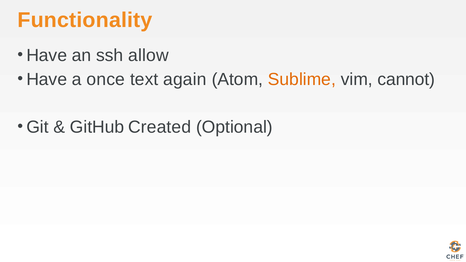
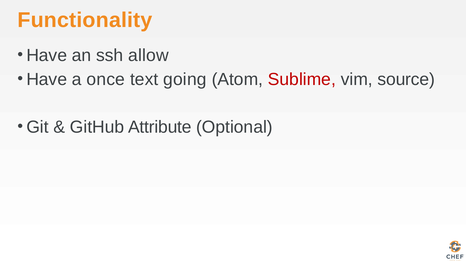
again: again -> going
Sublime colour: orange -> red
cannot: cannot -> source
Created: Created -> Attribute
